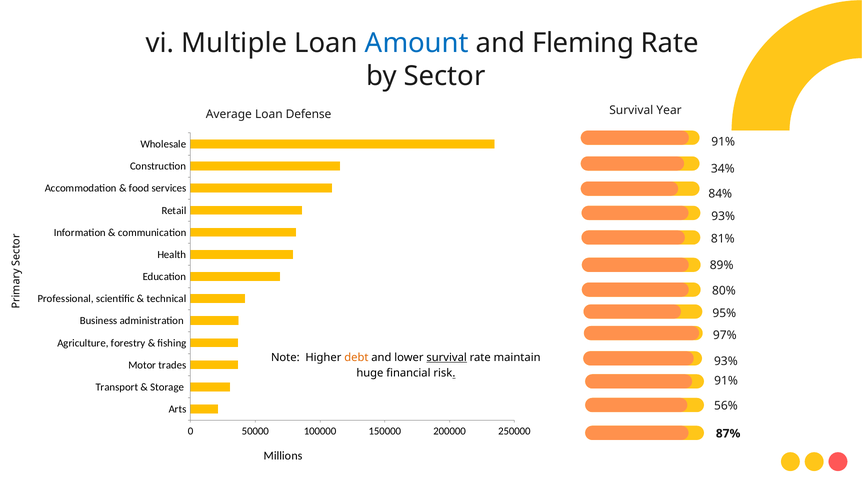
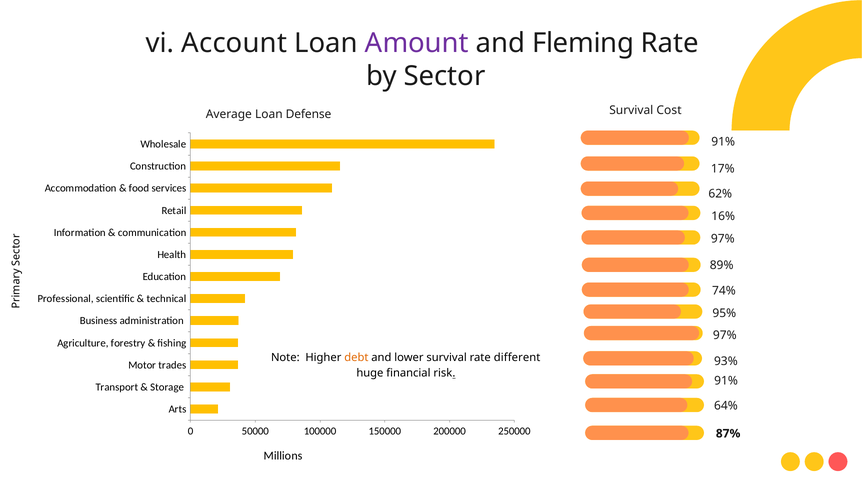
Multiple: Multiple -> Account
Amount colour: blue -> purple
Year: Year -> Cost
34%: 34% -> 17%
84%: 84% -> 62%
93% at (723, 216): 93% -> 16%
81% at (723, 239): 81% -> 97%
80%: 80% -> 74%
survival at (447, 357) underline: present -> none
maintain: maintain -> different
56%: 56% -> 64%
